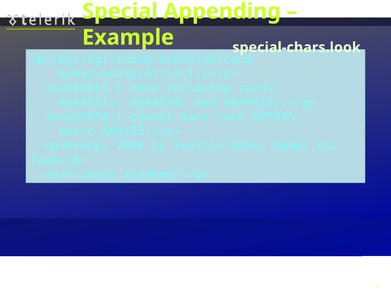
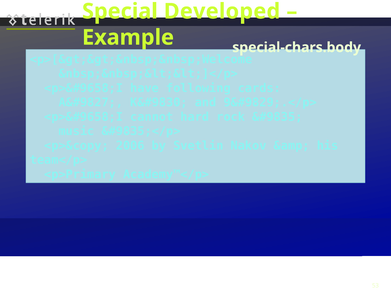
Appending: Appending -> Developed
special-chars.look: special-chars.look -> special-chars.body
